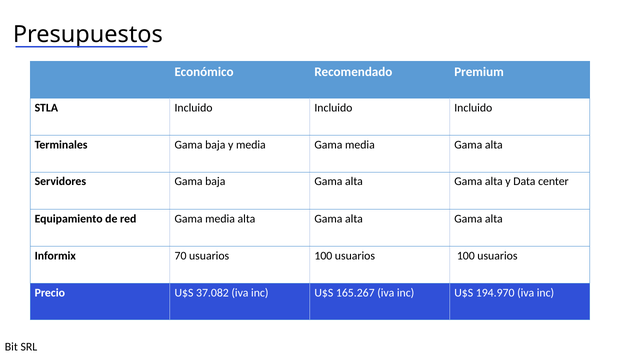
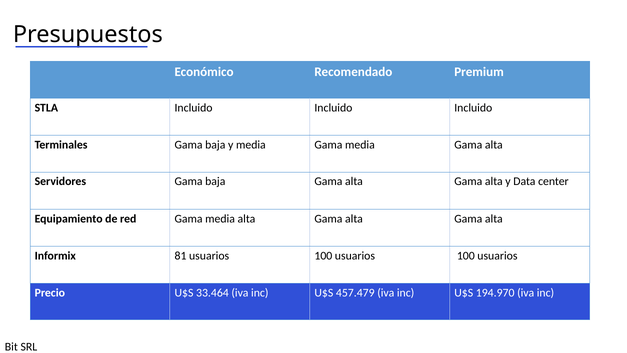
70: 70 -> 81
37.082: 37.082 -> 33.464
165.267: 165.267 -> 457.479
